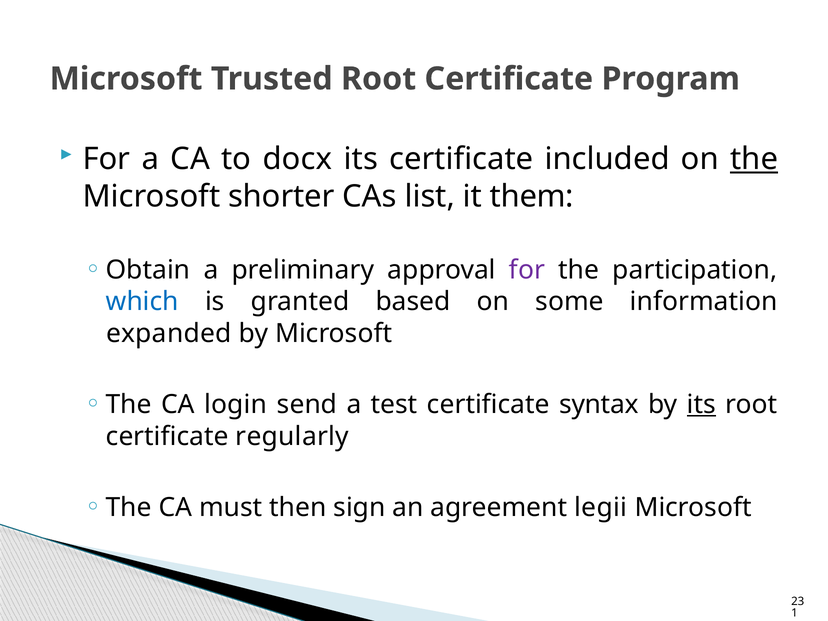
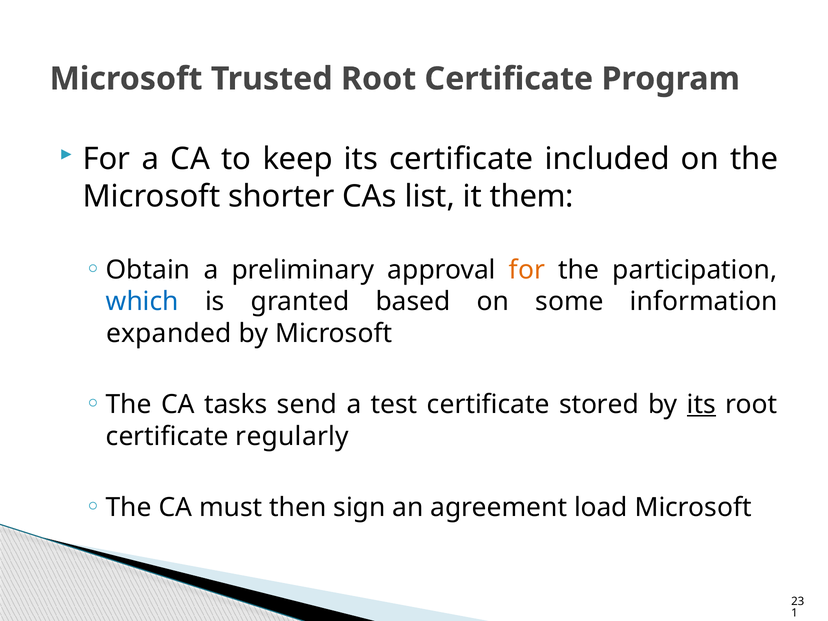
docx: docx -> keep
the at (754, 159) underline: present -> none
for at (527, 270) colour: purple -> orange
login: login -> tasks
syntax: syntax -> stored
legii: legii -> load
